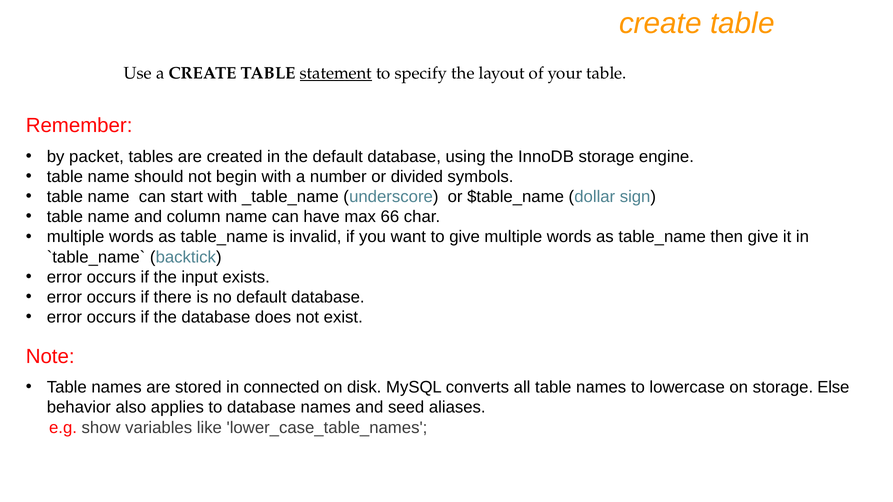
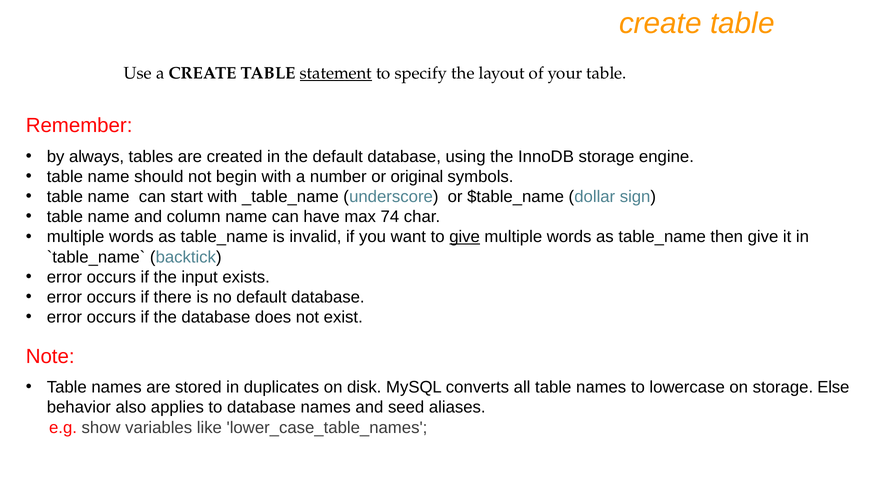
packet: packet -> always
divided: divided -> original
66: 66 -> 74
give at (465, 237) underline: none -> present
connected: connected -> duplicates
